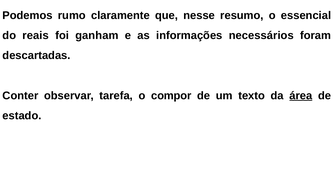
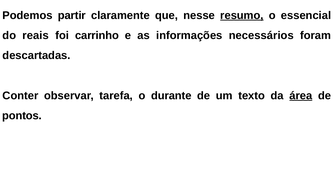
rumo: rumo -> partir
resumo underline: none -> present
ganham: ganham -> carrinho
compor: compor -> durante
estado: estado -> pontos
